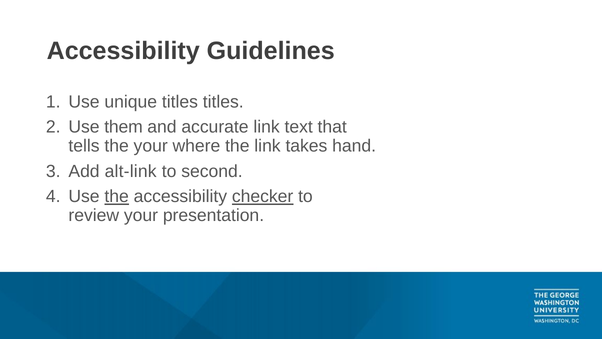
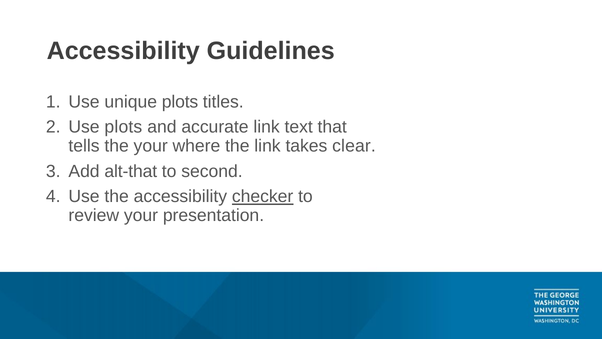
unique titles: titles -> plots
Use them: them -> plots
hand: hand -> clear
alt-link: alt-link -> alt-that
the at (117, 196) underline: present -> none
